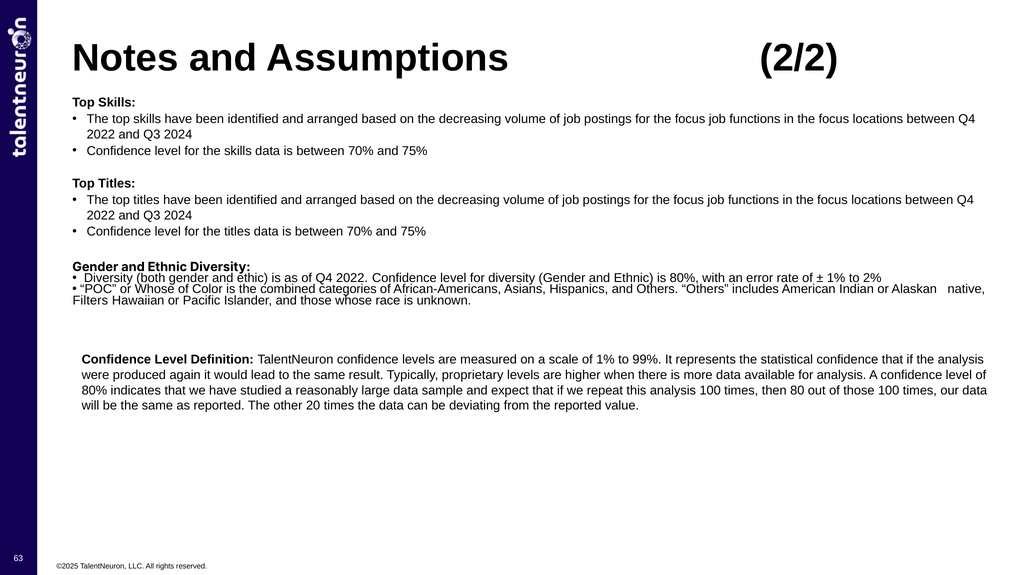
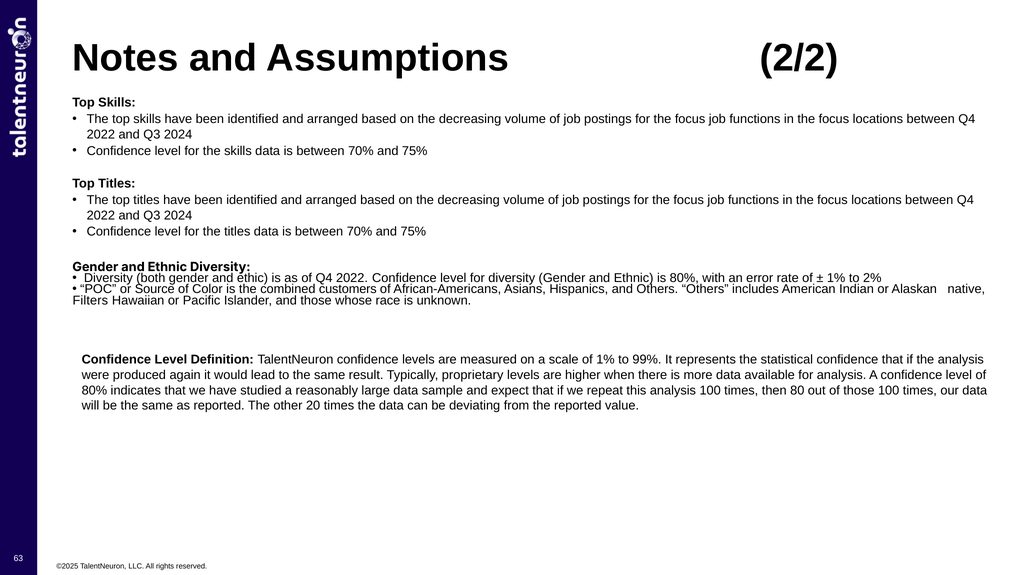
or Whose: Whose -> Source
categories: categories -> customers
